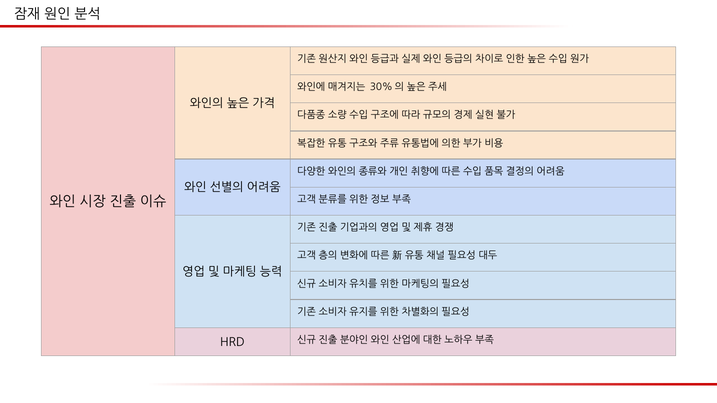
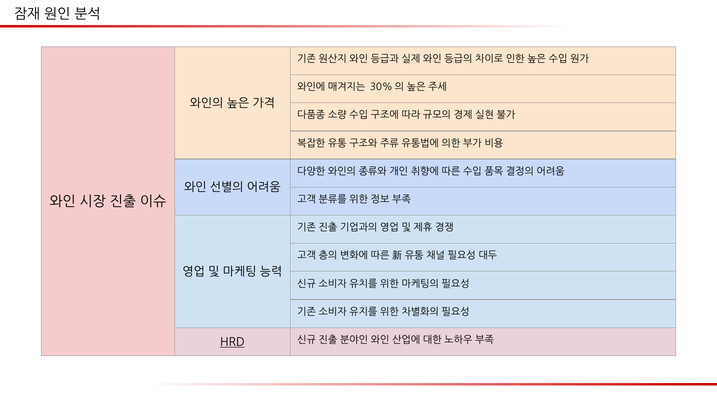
HRD underline: none -> present
